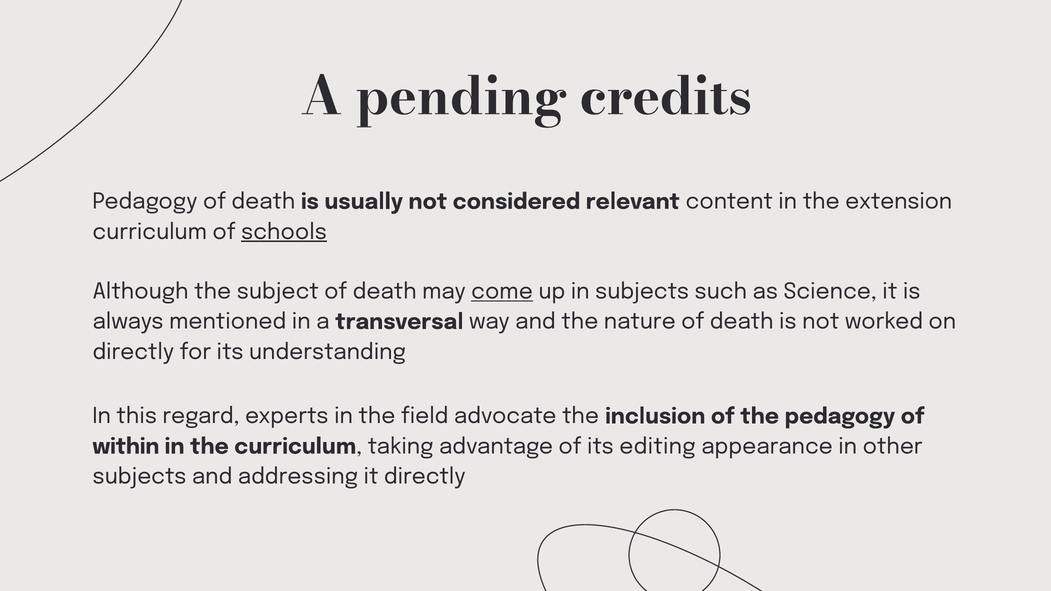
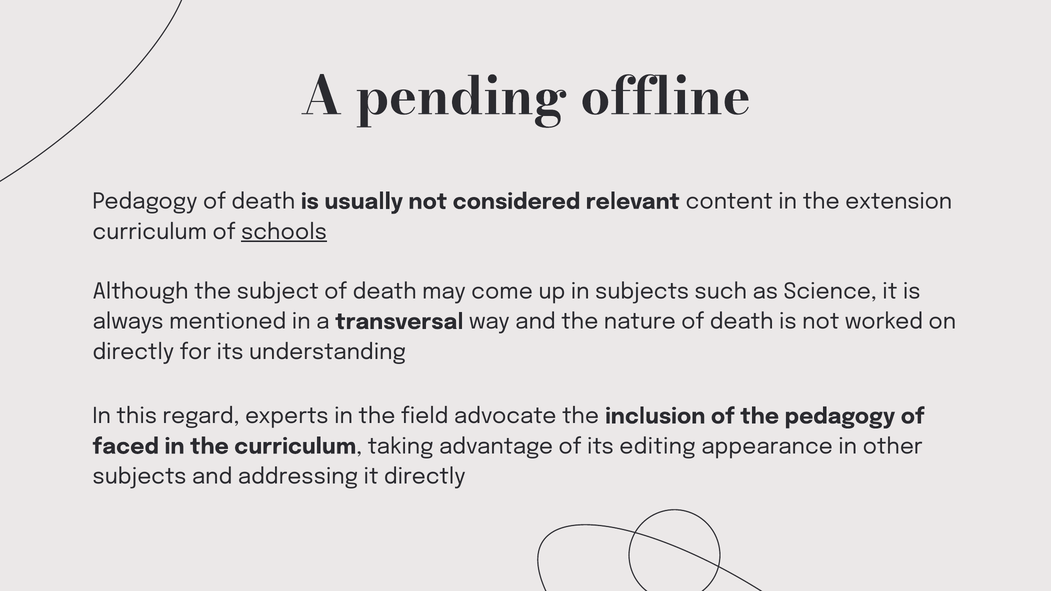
credits: credits -> offline
come underline: present -> none
within: within -> faced
